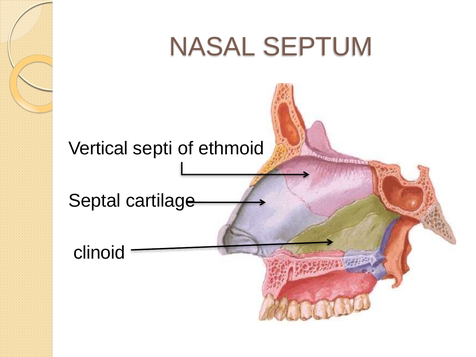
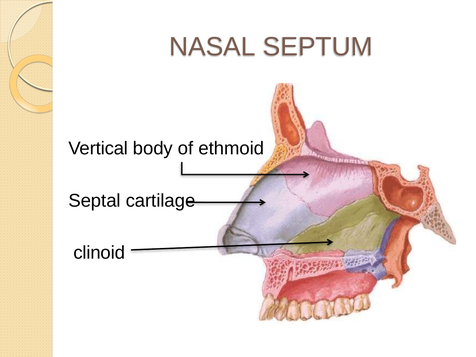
septi: septi -> body
